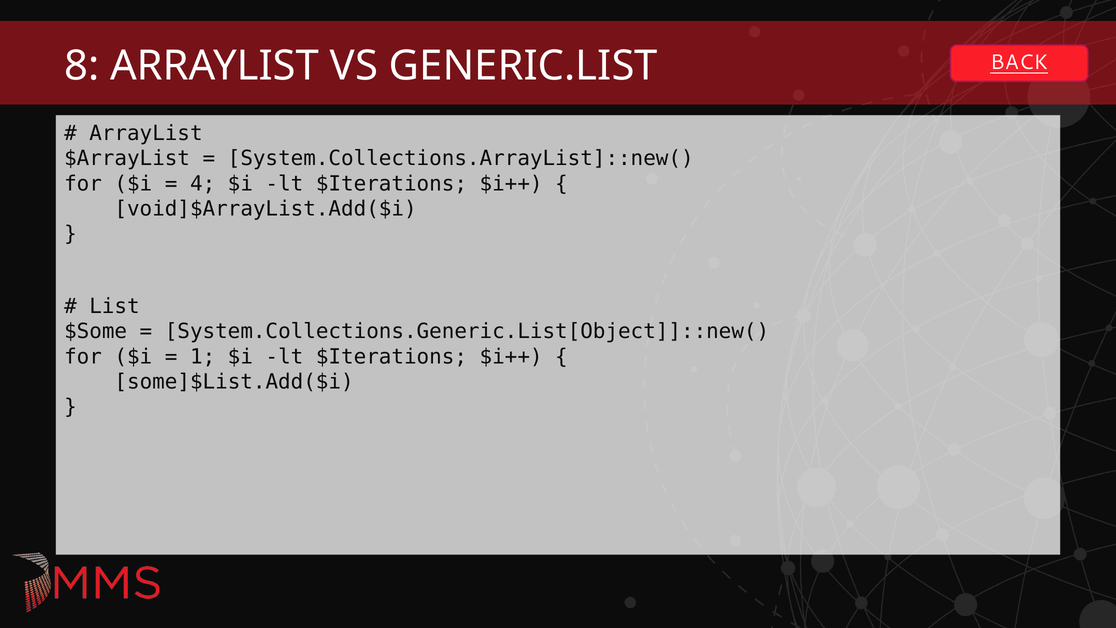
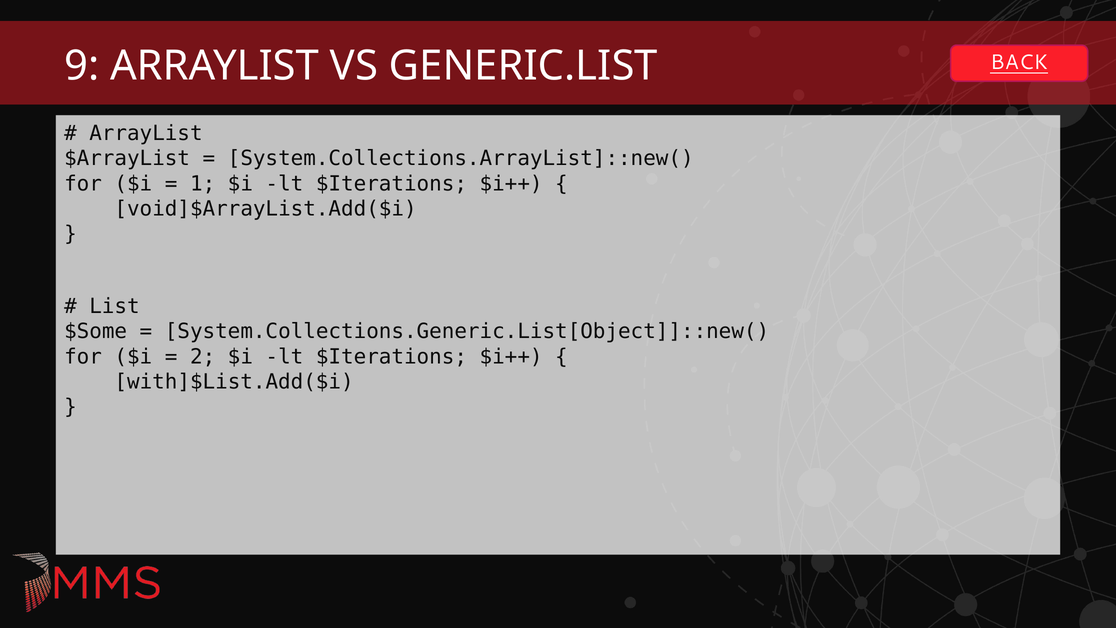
8: 8 -> 9
4: 4 -> 1
1: 1 -> 2
some]$List.Add($i: some]$List.Add($i -> with]$List.Add($i
